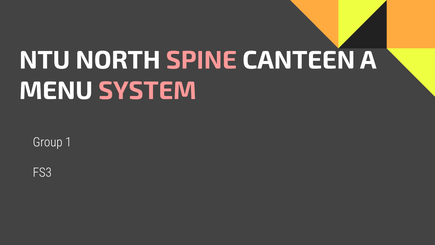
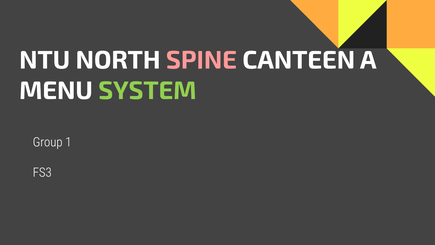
SYSTEM colour: pink -> light green
